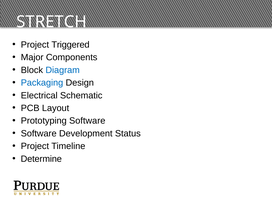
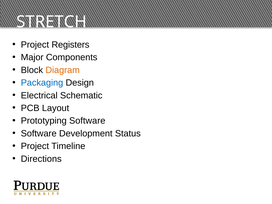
Triggered: Triggered -> Registers
Diagram colour: blue -> orange
Determine: Determine -> Directions
